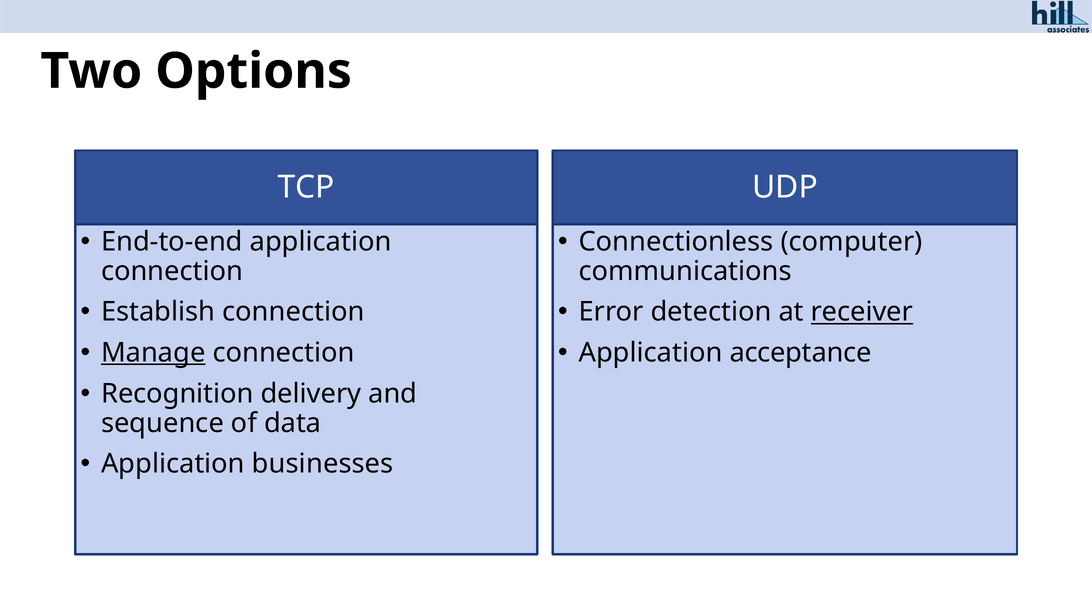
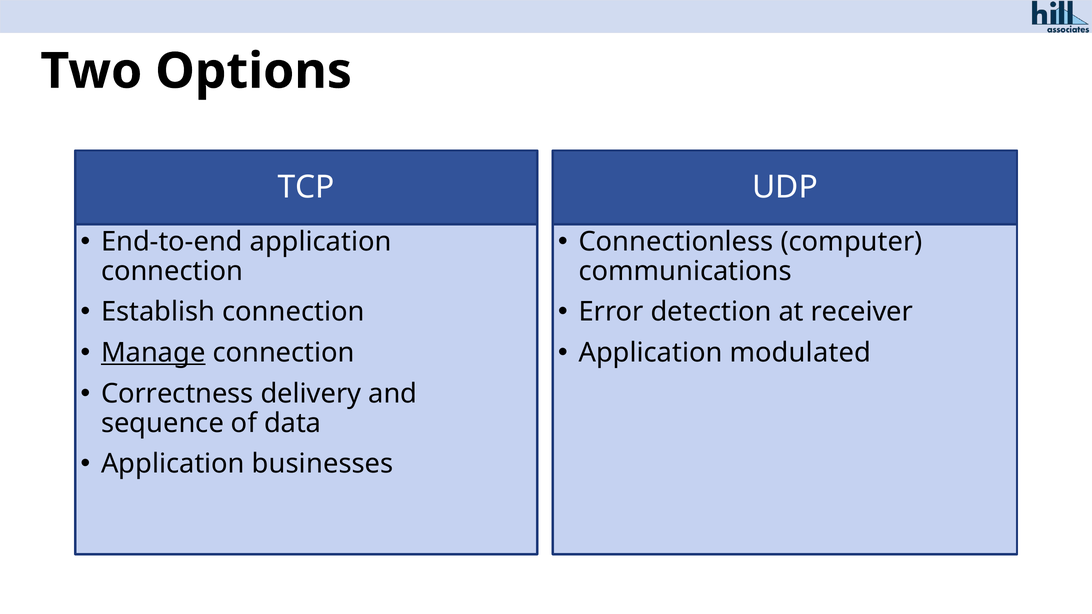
receiver underline: present -> none
acceptance: acceptance -> modulated
Recognition: Recognition -> Correctness
